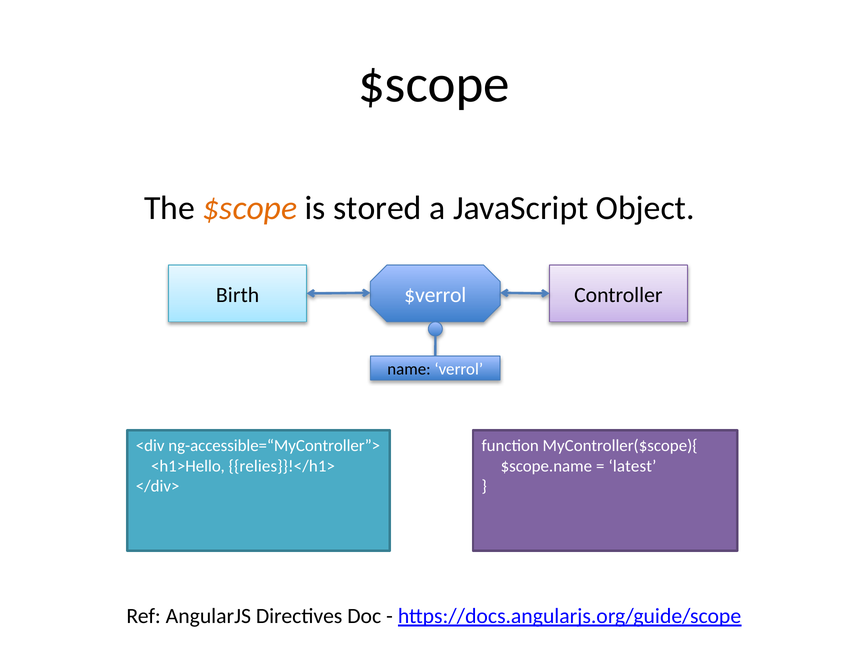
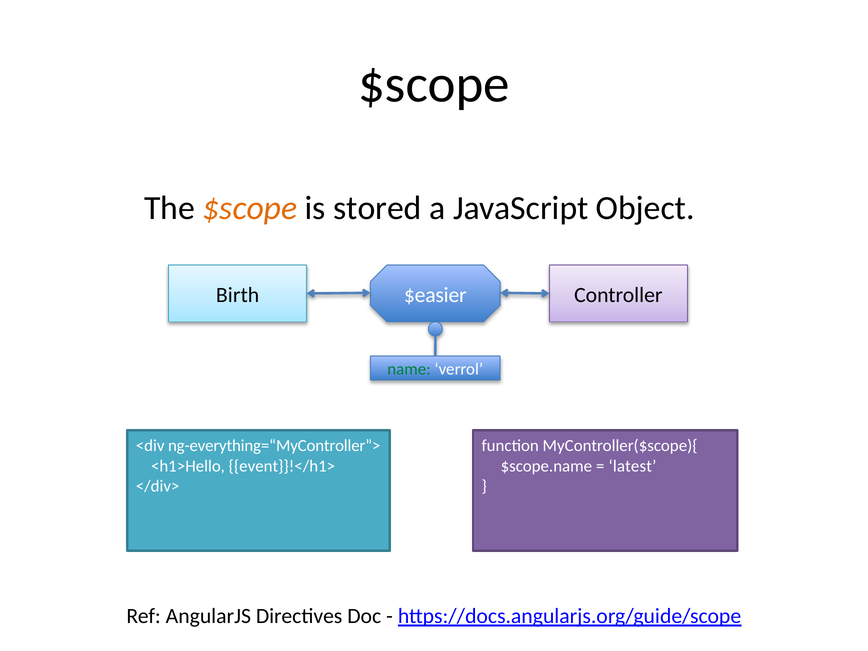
$verrol: $verrol -> $easier
name colour: black -> green
ng-accessible=“MyController”>: ng-accessible=“MyController”> -> ng-everything=“MyController”>
relies}}!</h1>: relies}}!</h1> -> event}}!</h1>
